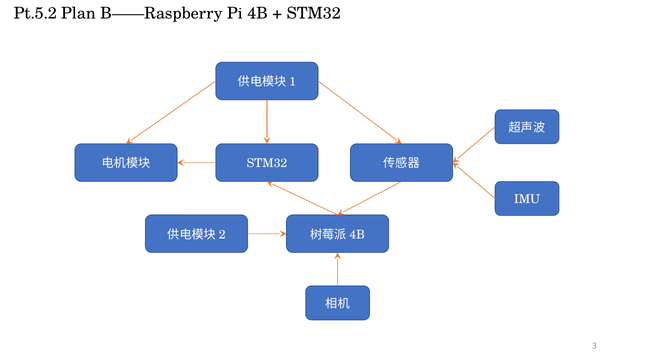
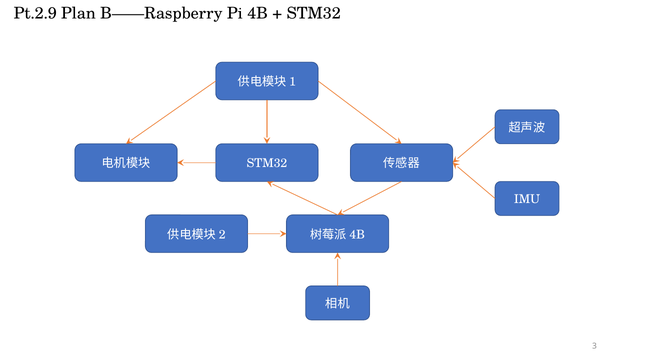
Pt.5.2: Pt.5.2 -> Pt.2.9
